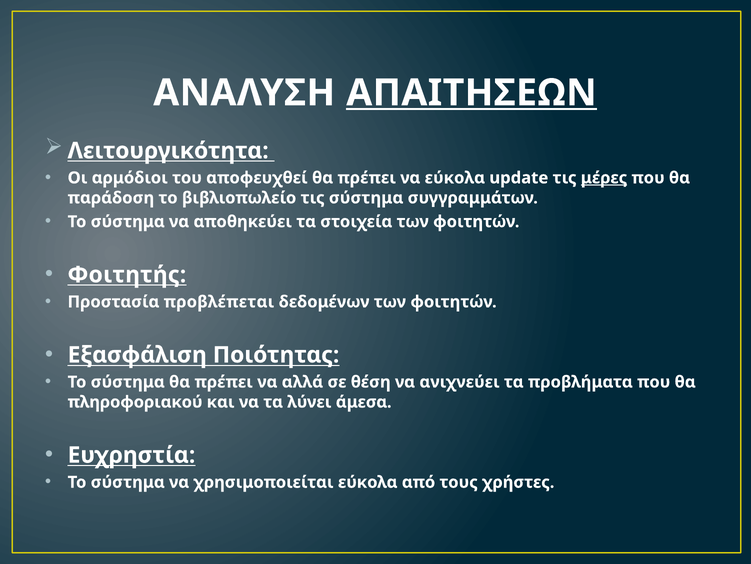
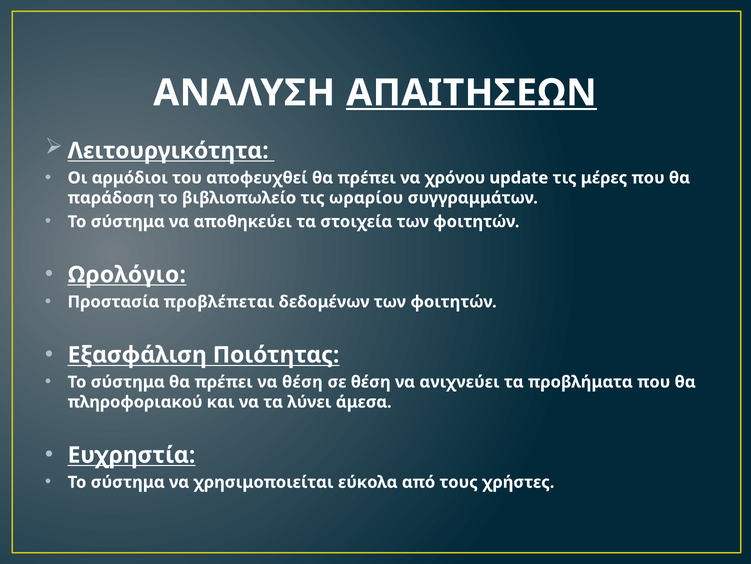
να εύκολα: εύκολα -> χρόνου
μέρες underline: present -> none
τις σύστημα: σύστημα -> ωραρίου
Φοιτητής: Φοιτητής -> Ωρολόγιο
να αλλά: αλλά -> θέση
